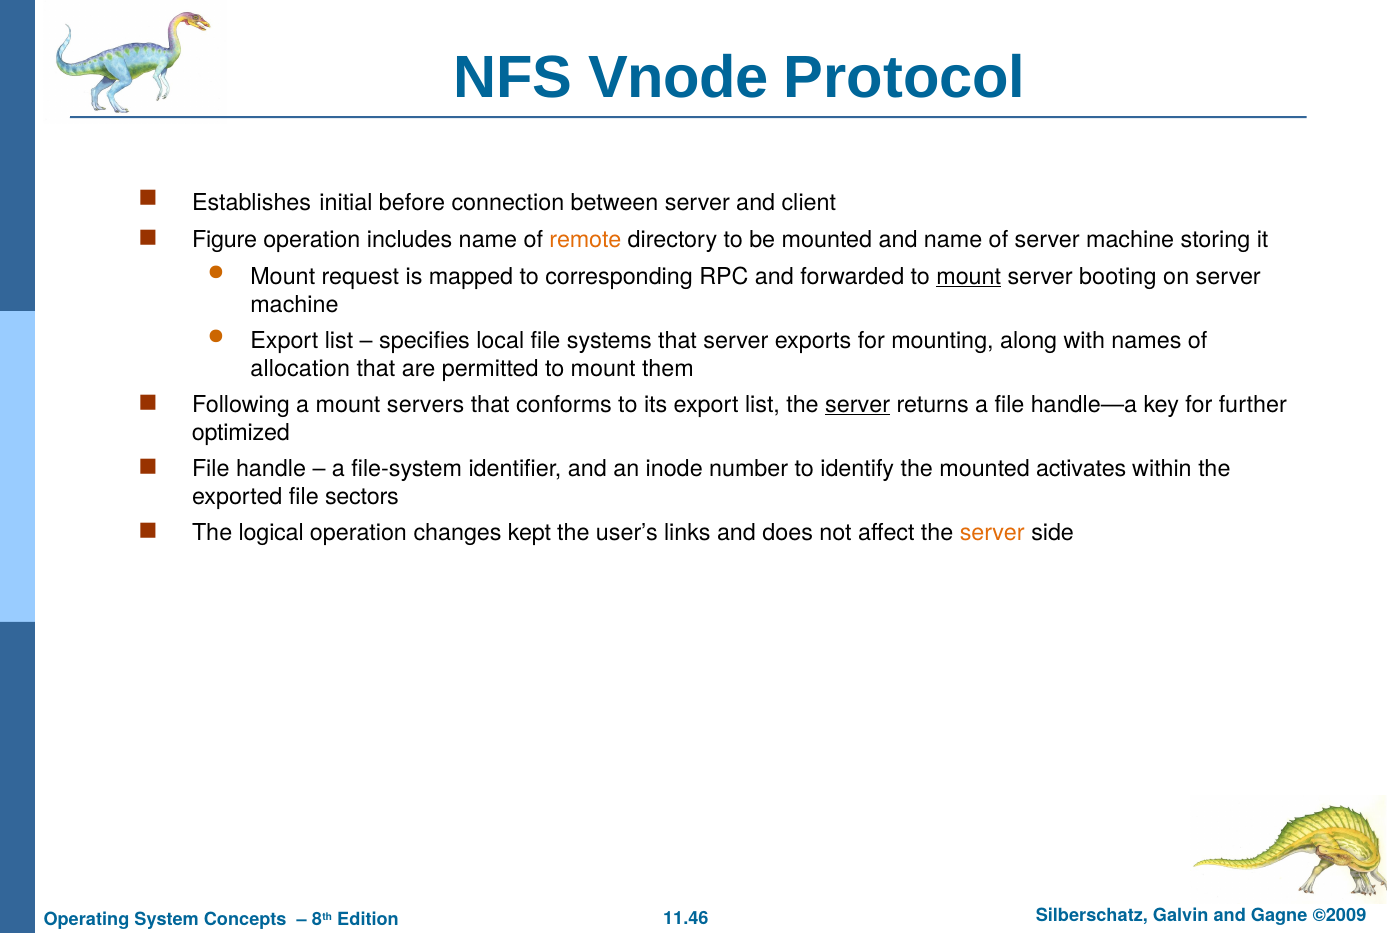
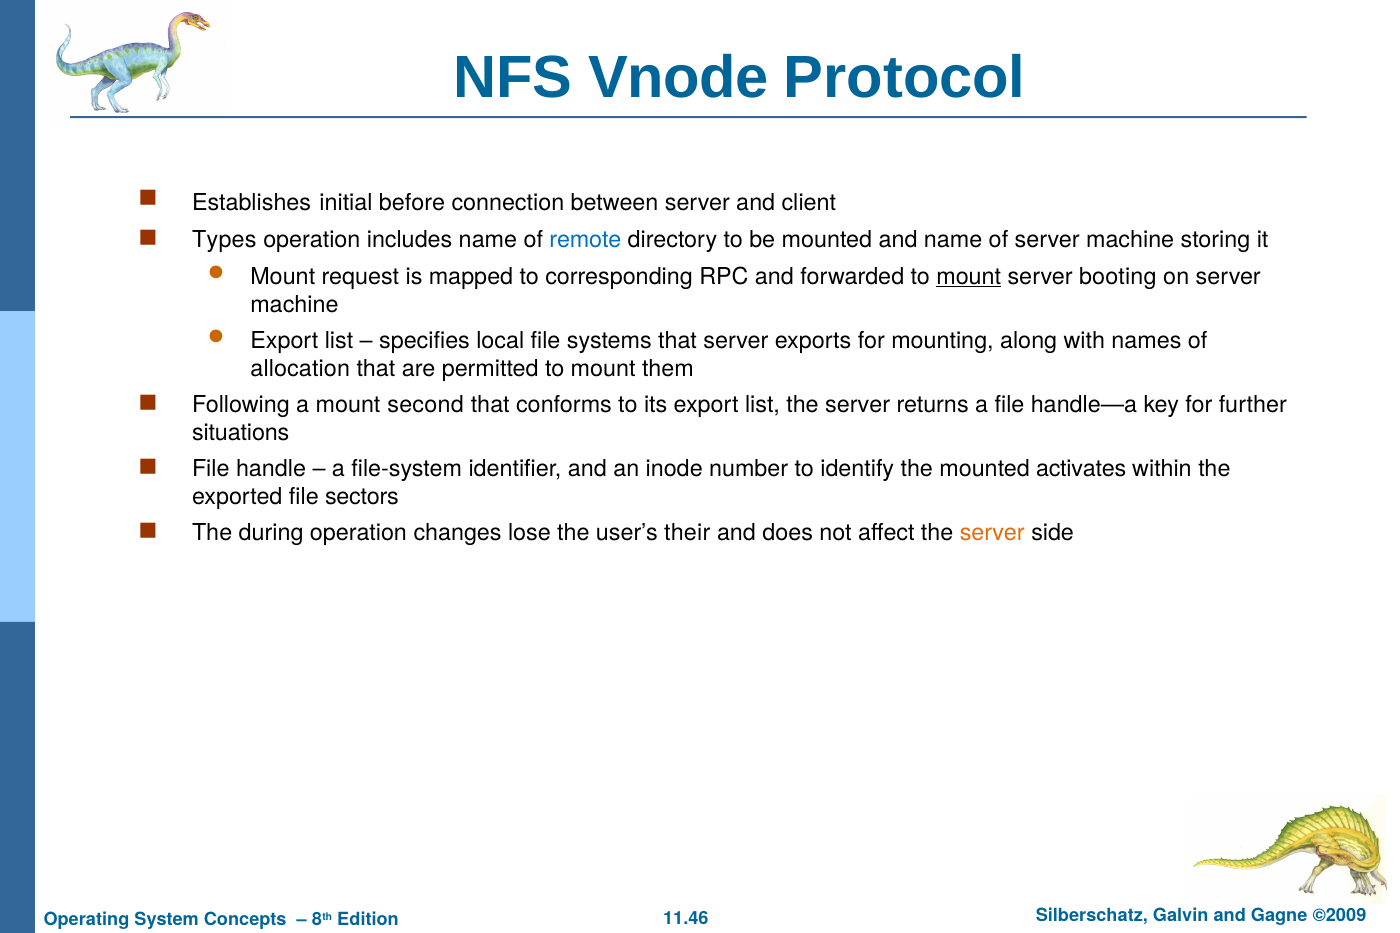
Figure: Figure -> Types
remote colour: orange -> blue
servers: servers -> second
server at (858, 405) underline: present -> none
optimized: optimized -> situations
logical: logical -> during
kept: kept -> lose
links: links -> their
